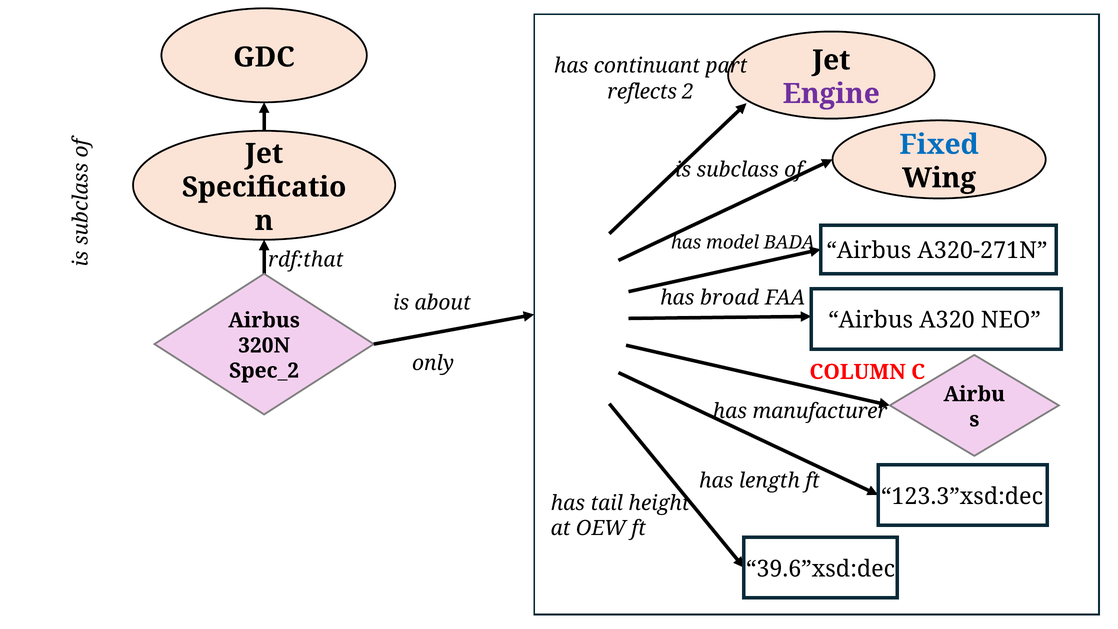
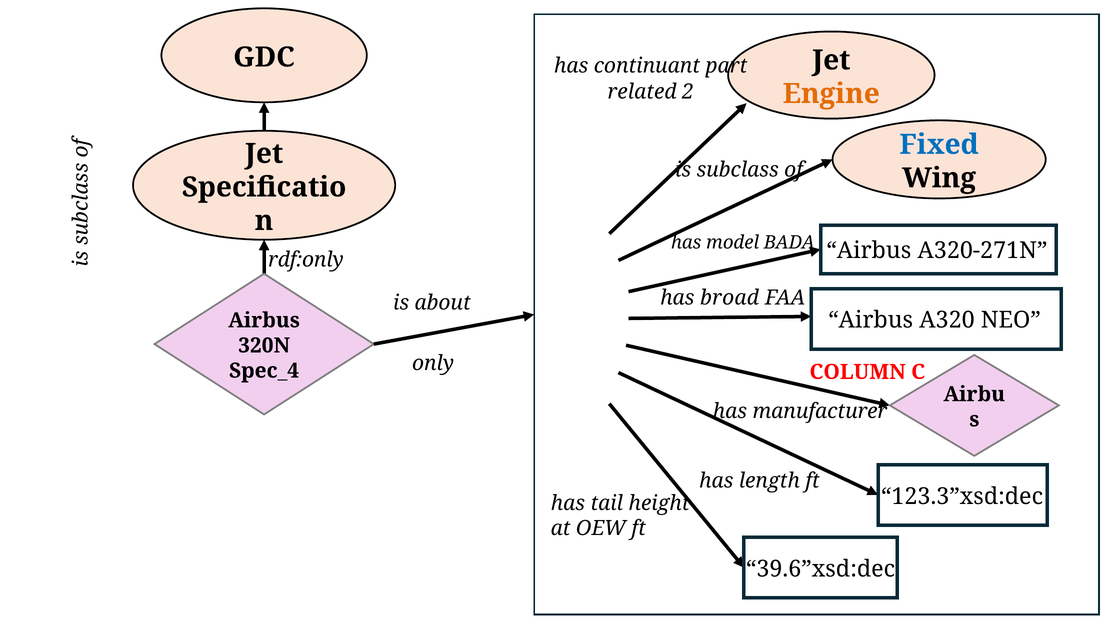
reflects: reflects -> related
Engine colour: purple -> orange
rdf:that: rdf:that -> rdf:only
Spec_2: Spec_2 -> Spec_4
